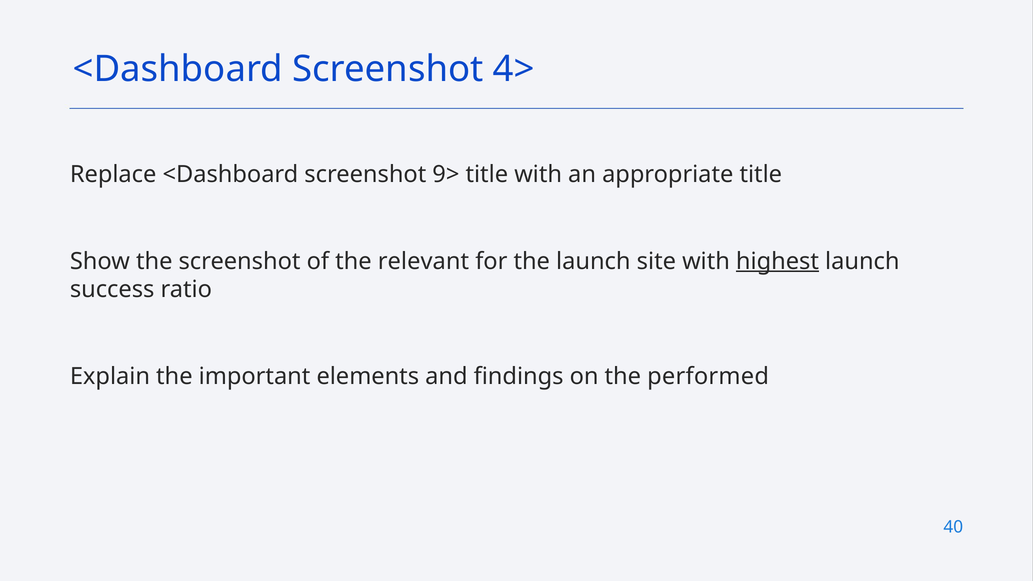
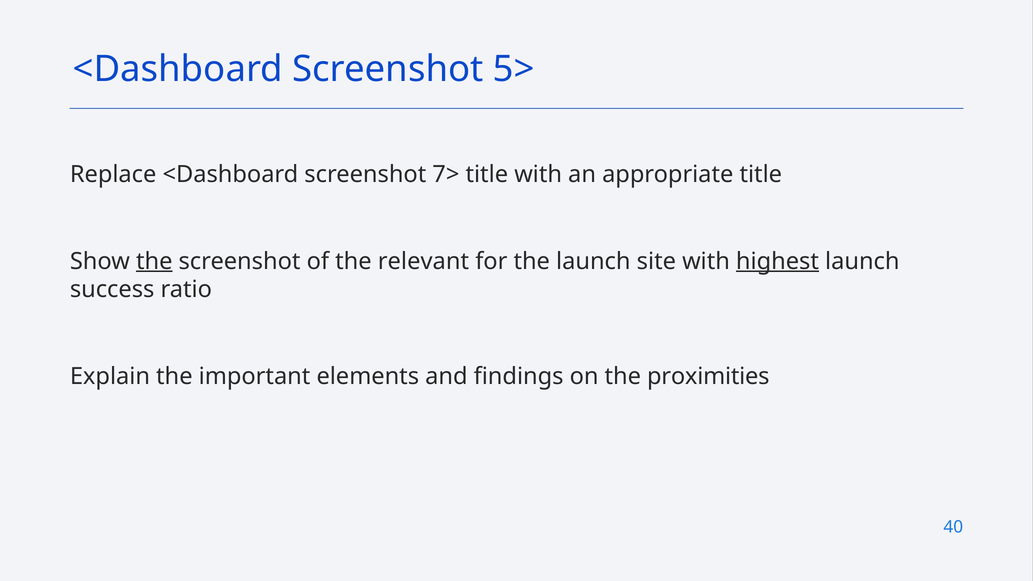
4>: 4> -> 5>
9>: 9> -> 7>
the at (154, 261) underline: none -> present
performed: performed -> proximities
